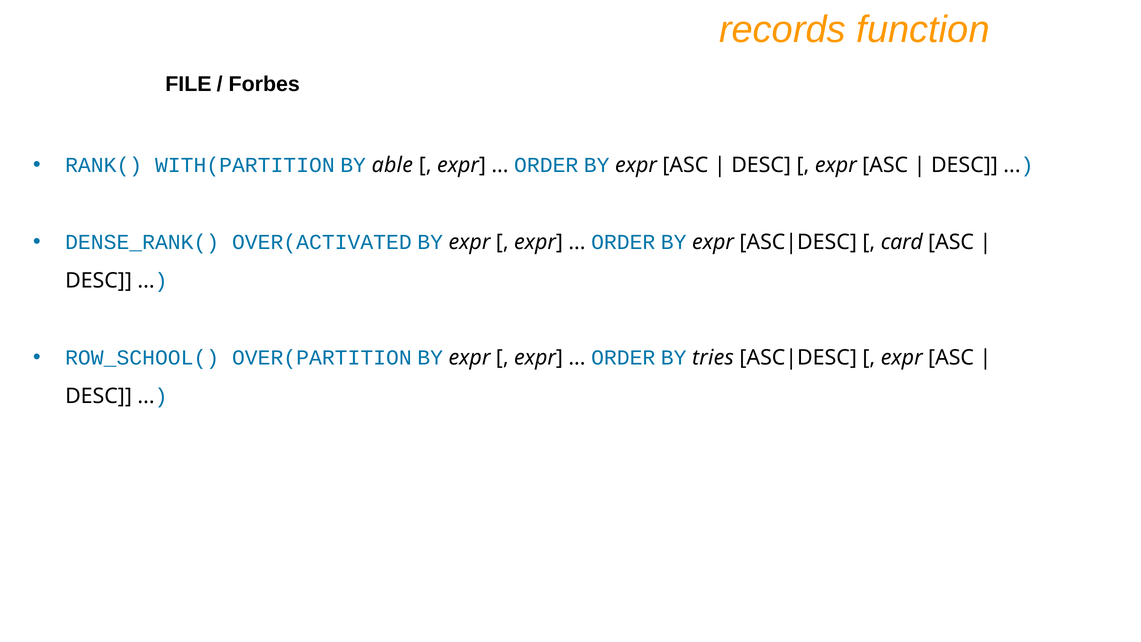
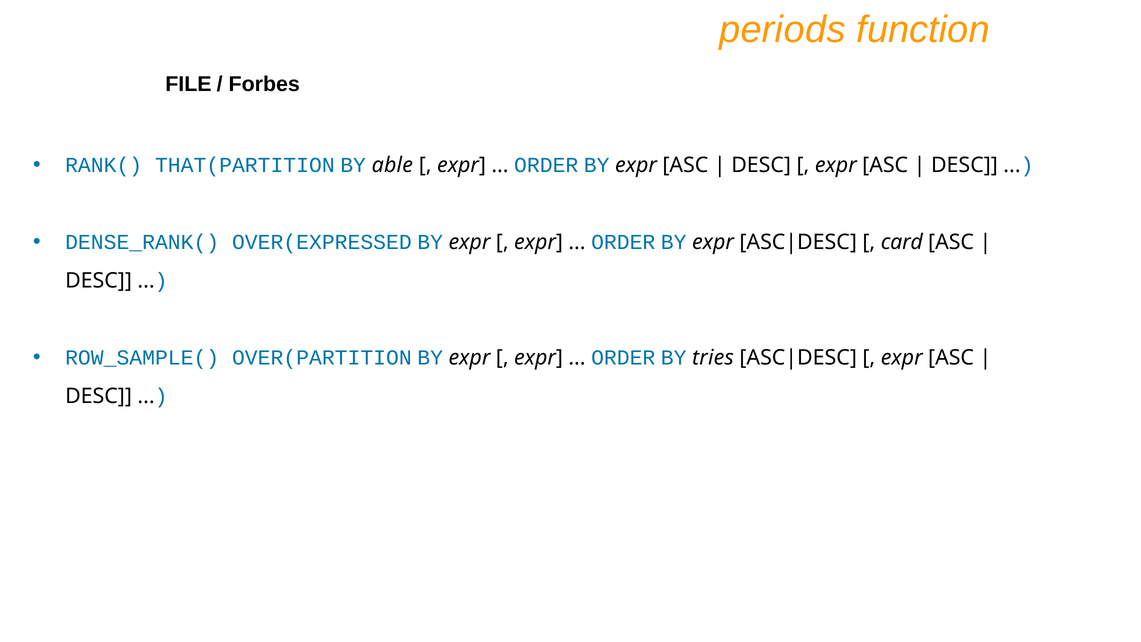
records: records -> periods
WITH(PARTITION: WITH(PARTITION -> THAT(PARTITION
OVER(ACTIVATED: OVER(ACTIVATED -> OVER(EXPRESSED
ROW_SCHOOL(: ROW_SCHOOL( -> ROW_SAMPLE(
